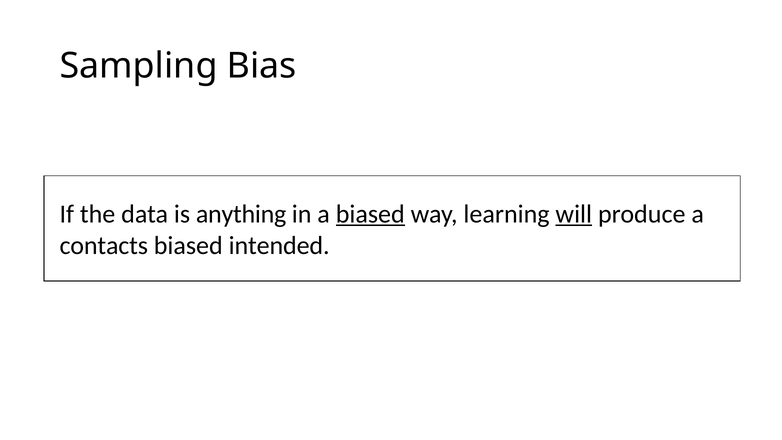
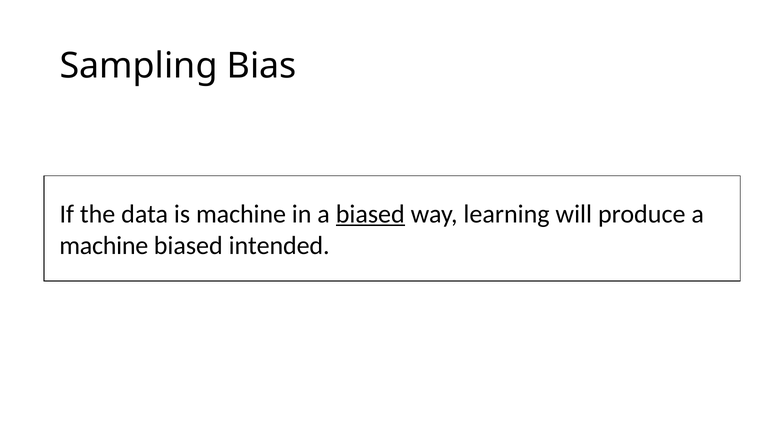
is anything: anything -> machine
will underline: present -> none
contacts at (104, 245): contacts -> machine
